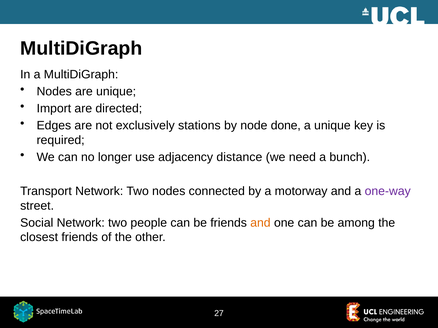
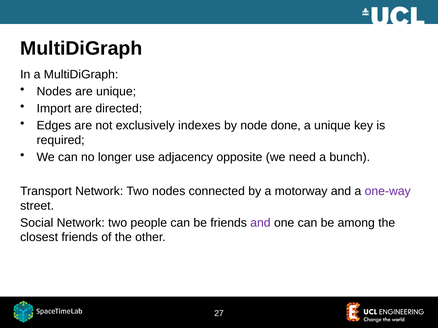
stations: stations -> indexes
distance: distance -> opposite
and at (260, 223) colour: orange -> purple
